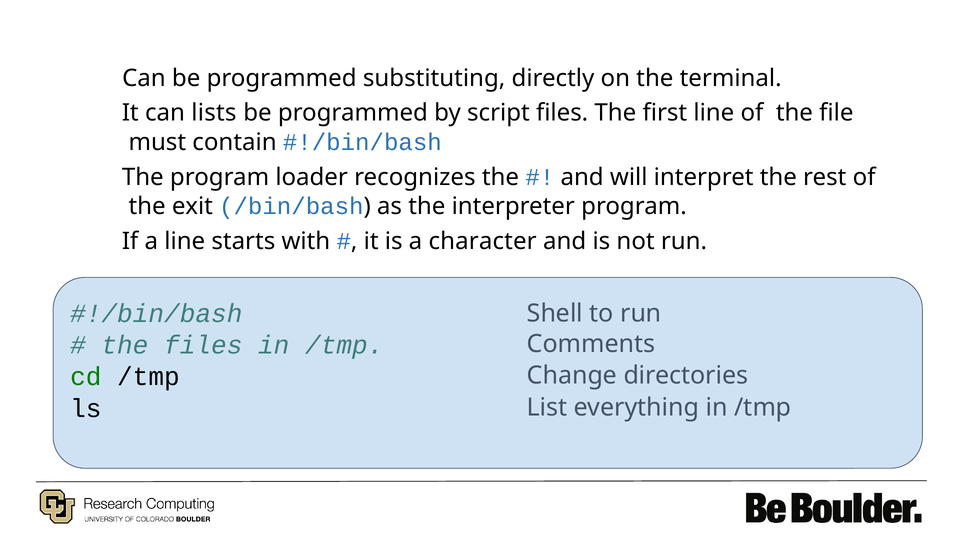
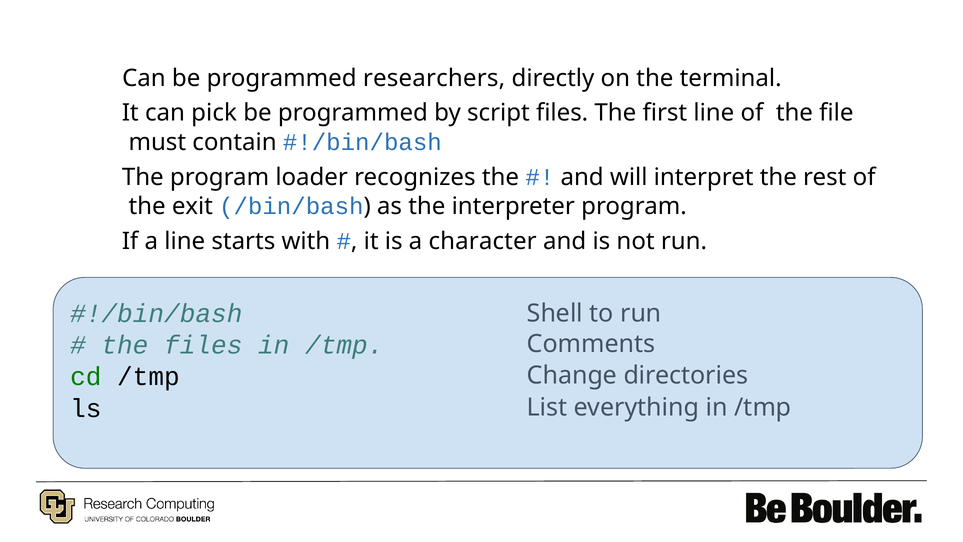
substituting: substituting -> researchers
lists: lists -> pick
